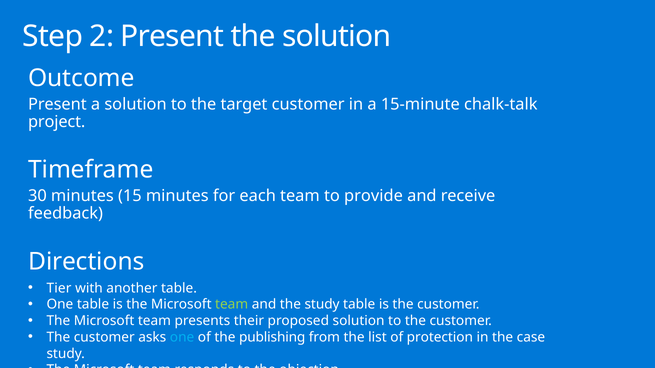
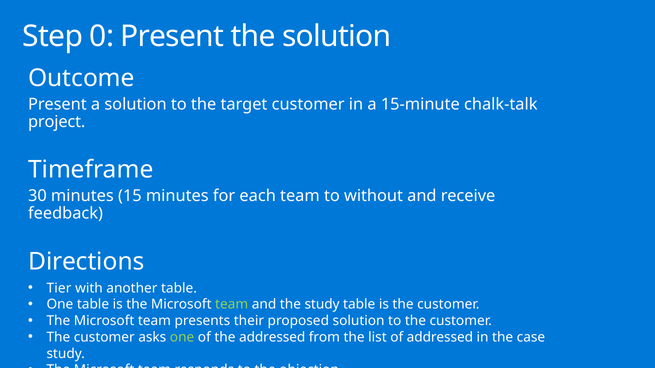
2: 2 -> 0
provide: provide -> without
one at (182, 338) colour: light blue -> light green
the publishing: publishing -> addressed
of protection: protection -> addressed
